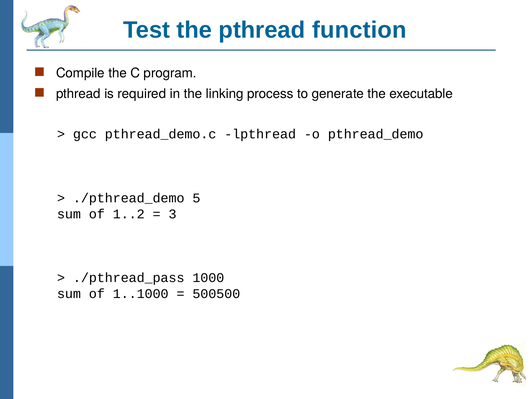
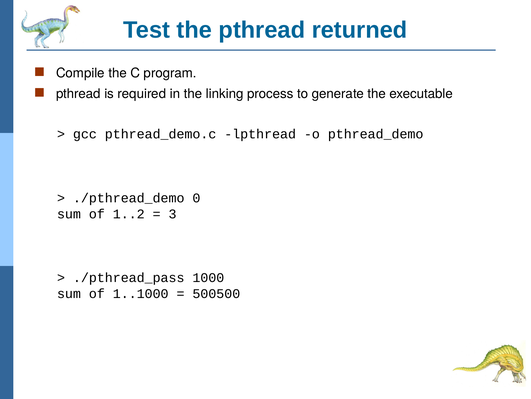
function: function -> returned
5: 5 -> 0
